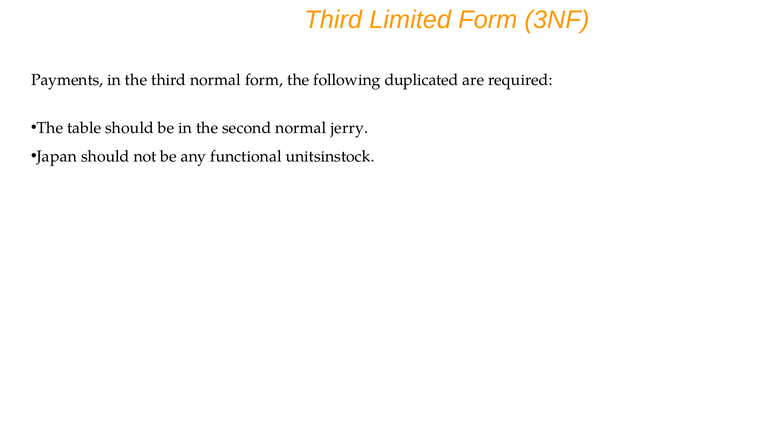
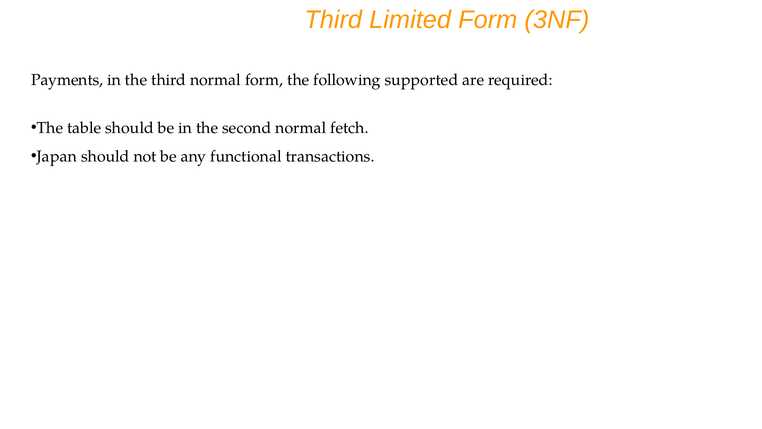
duplicated: duplicated -> supported
jerry: jerry -> fetch
unitsinstock: unitsinstock -> transactions
